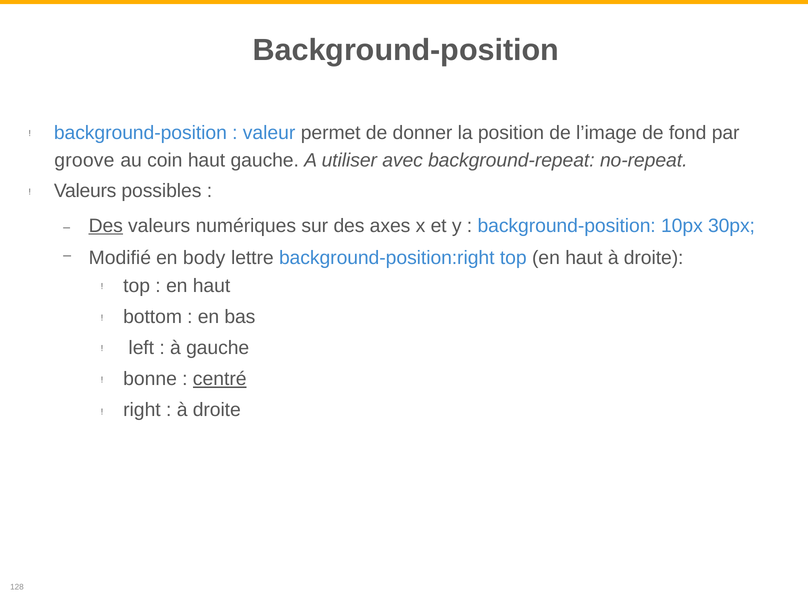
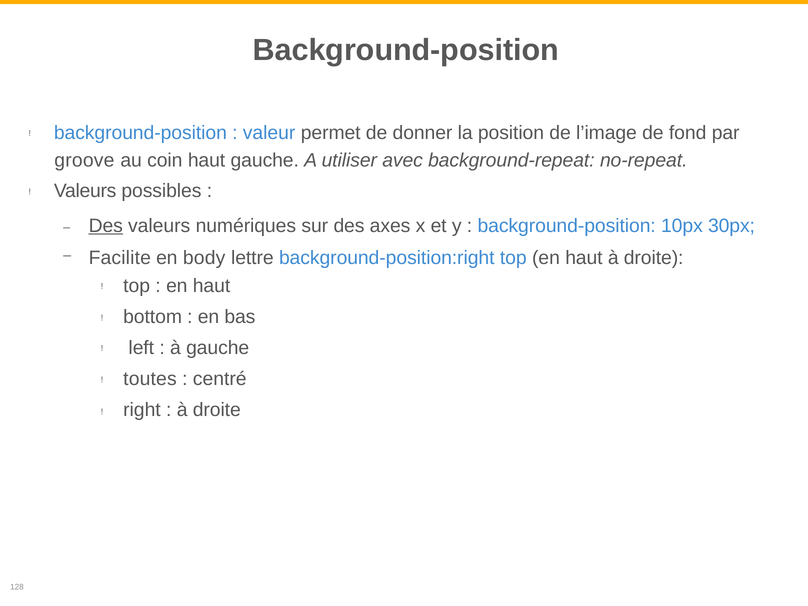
Modifié: Modifié -> Facilite
bonne: bonne -> toutes
centré underline: present -> none
